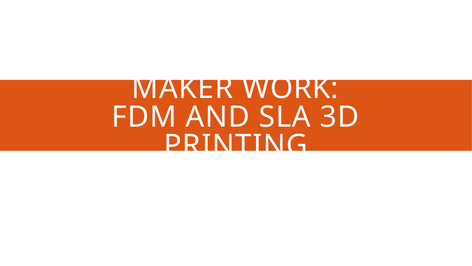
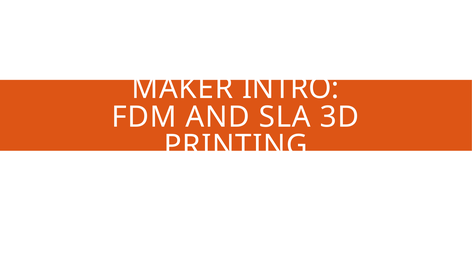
WORK: WORK -> INTRO
